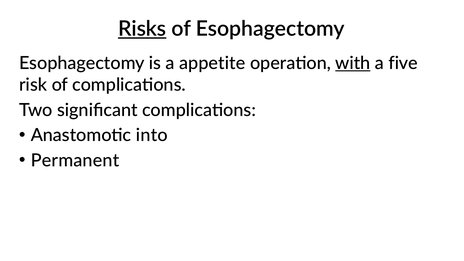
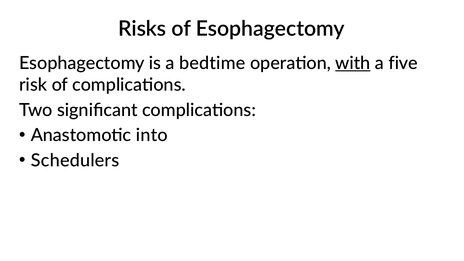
Risks underline: present -> none
appetite: appetite -> bedtime
Permanent: Permanent -> Schedulers
